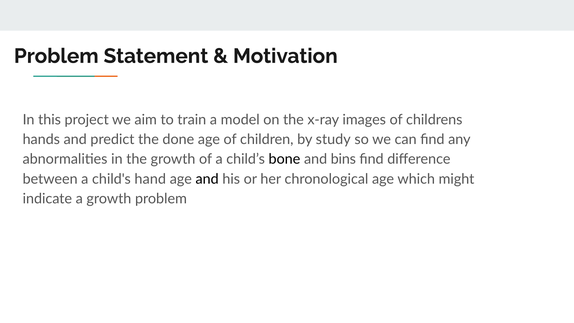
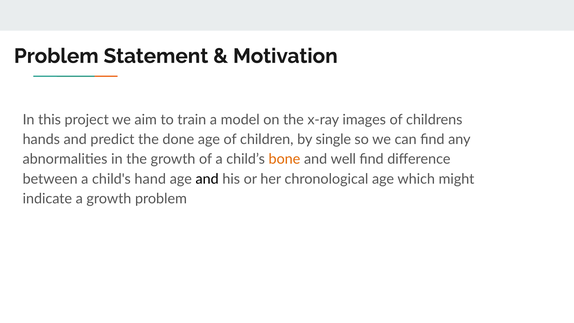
study: study -> single
bone colour: black -> orange
bins: bins -> well
